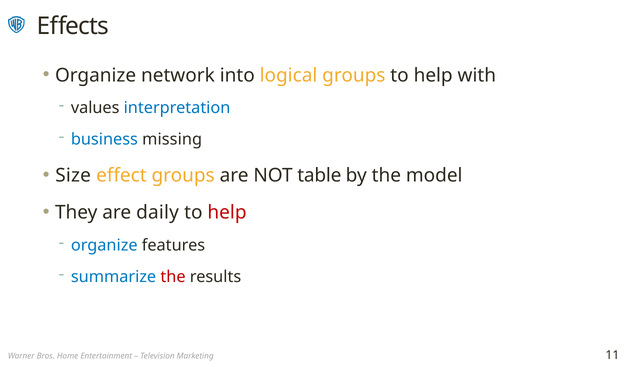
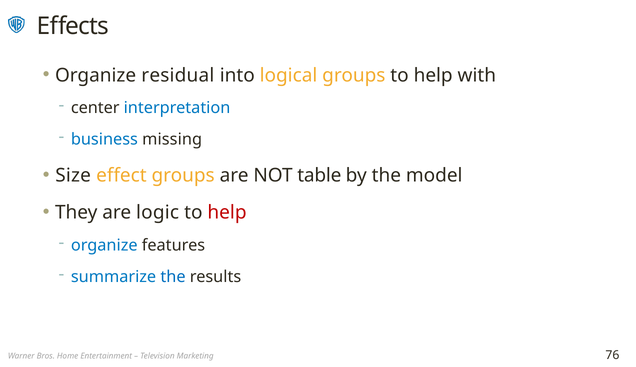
network: network -> residual
values: values -> center
daily: daily -> logic
the at (173, 277) colour: red -> blue
11: 11 -> 76
